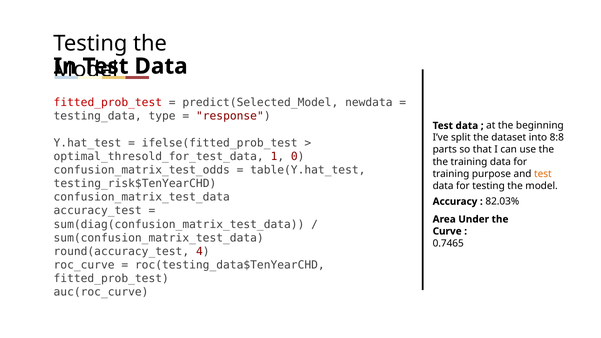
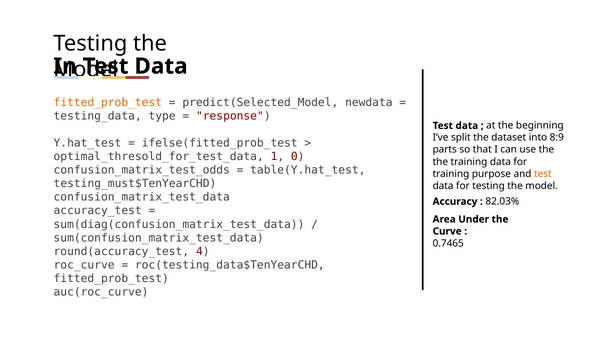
fitted_prob_test at (108, 103) colour: red -> orange
8:8: 8:8 -> 8:9
testing_risk$TenYearCHD: testing_risk$TenYearCHD -> testing_must$TenYearCHD
